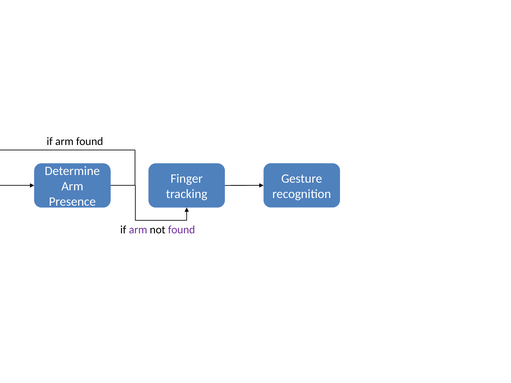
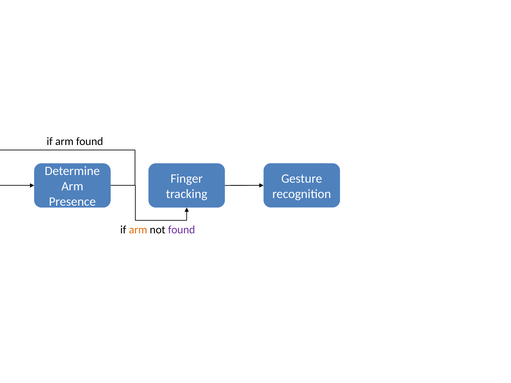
arm at (138, 230) colour: purple -> orange
